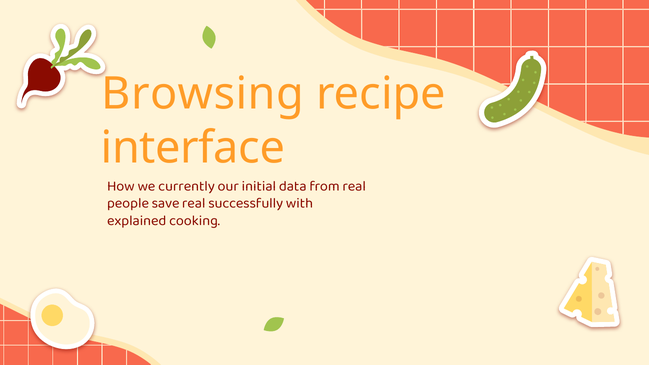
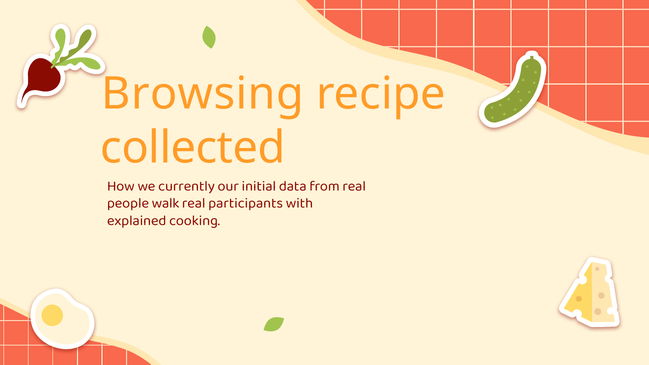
interface: interface -> collected
save: save -> walk
successfully: successfully -> participants
